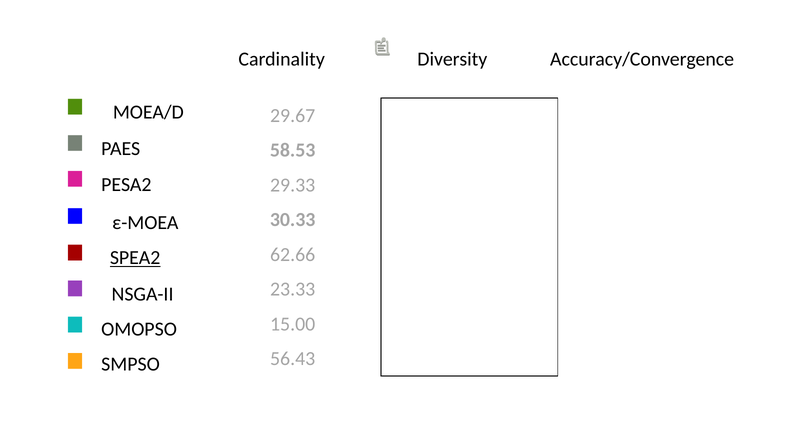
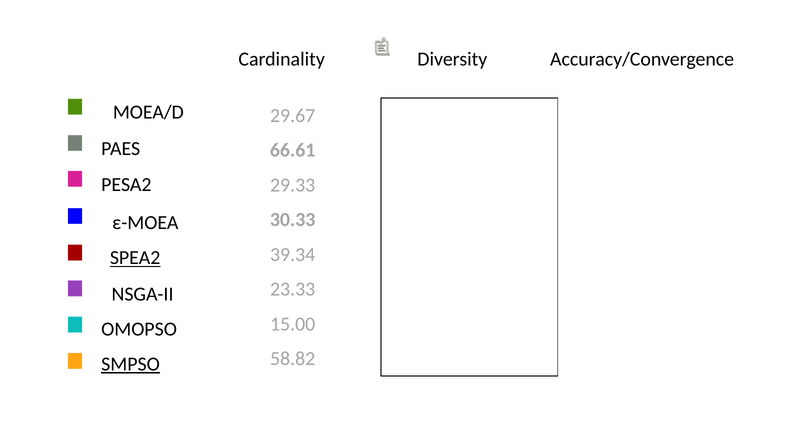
58.53: 58.53 -> 66.61
62.66: 62.66 -> 39.34
56.43: 56.43 -> 58.82
SMPSO underline: none -> present
